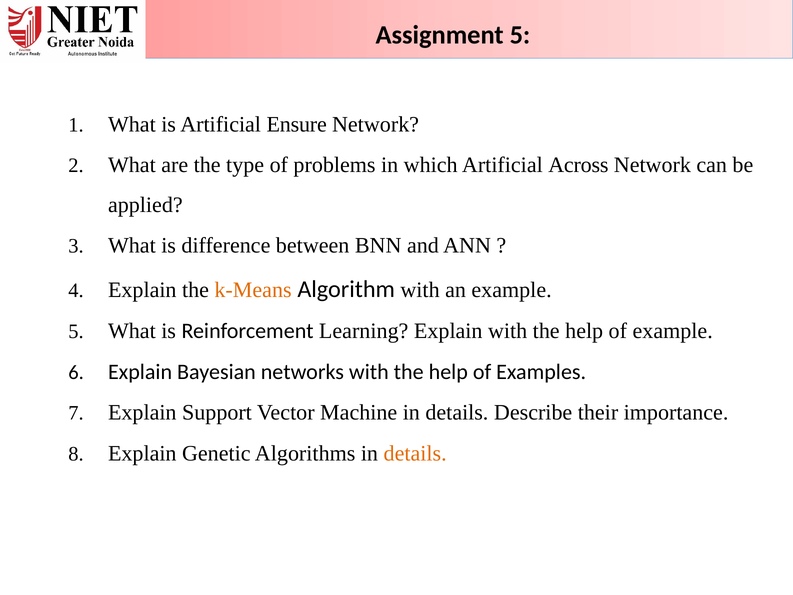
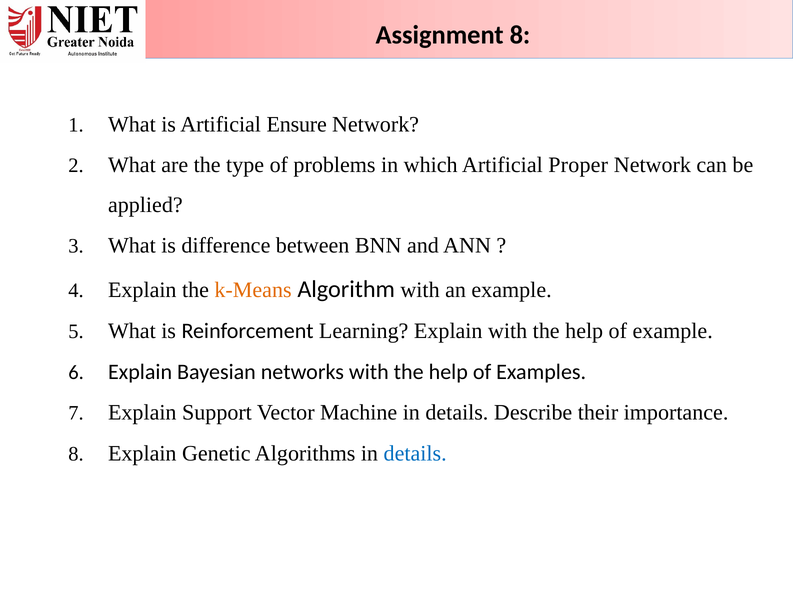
Assignment 5: 5 -> 8
Across: Across -> Proper
details at (415, 453) colour: orange -> blue
